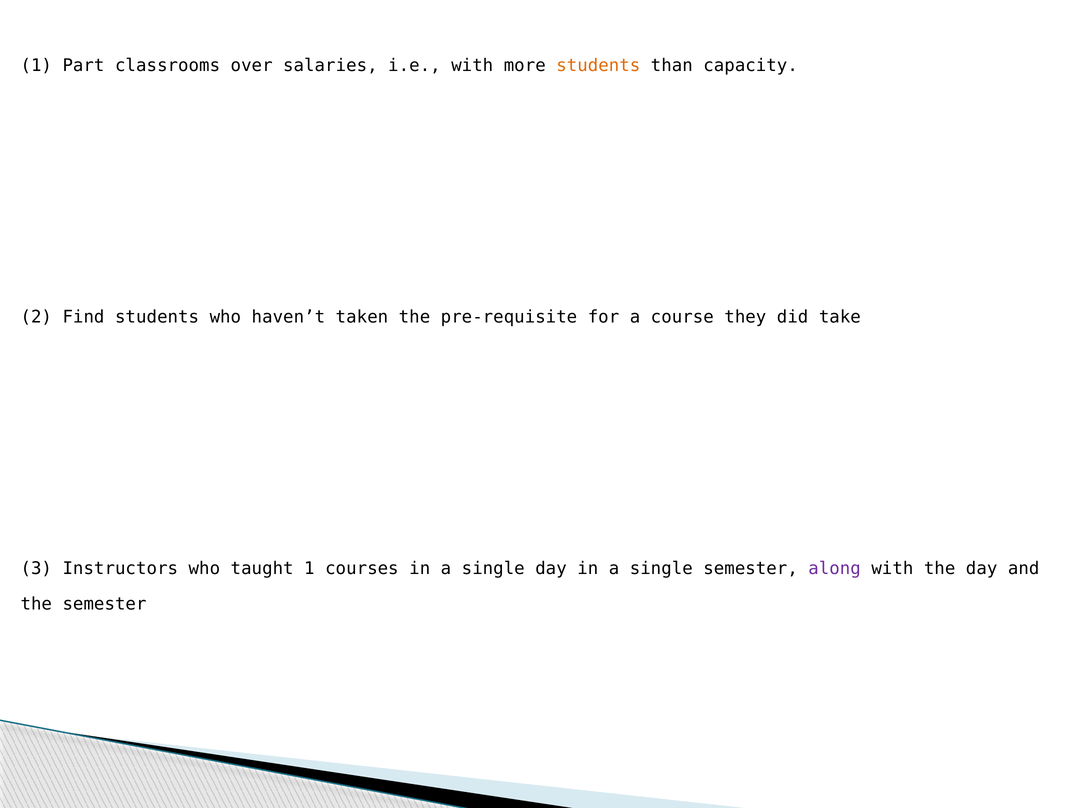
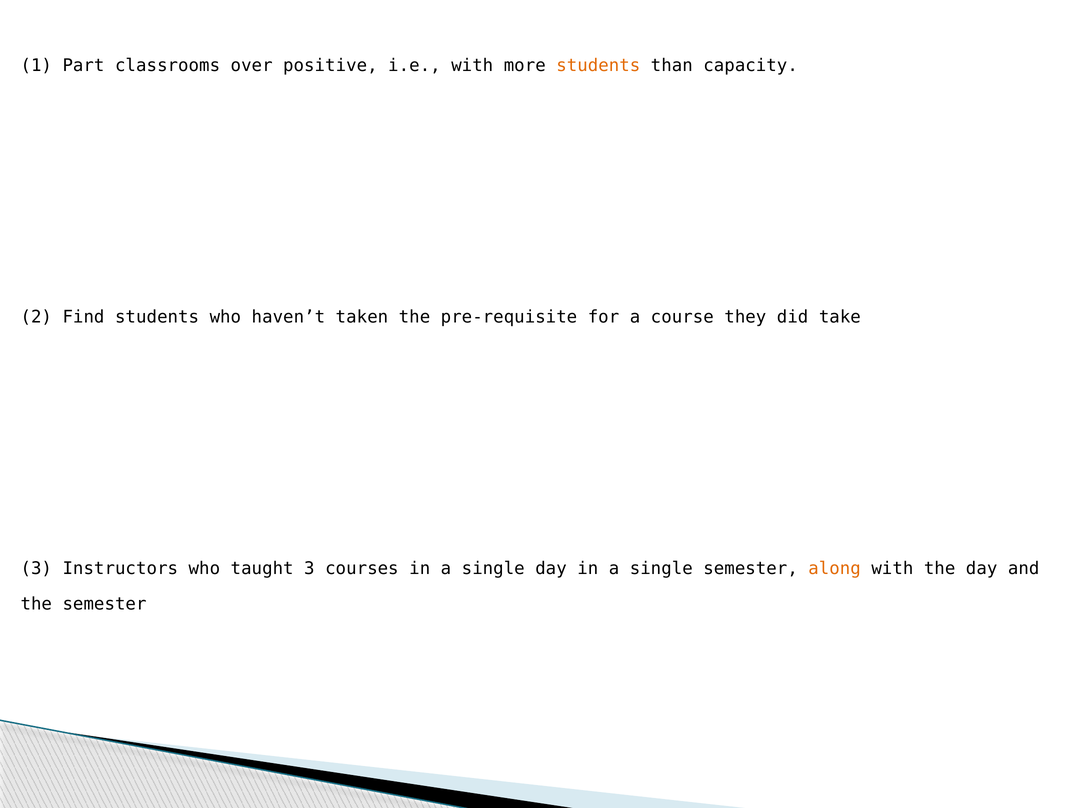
salaries: salaries -> positive
taught 1: 1 -> 3
along colour: purple -> orange
